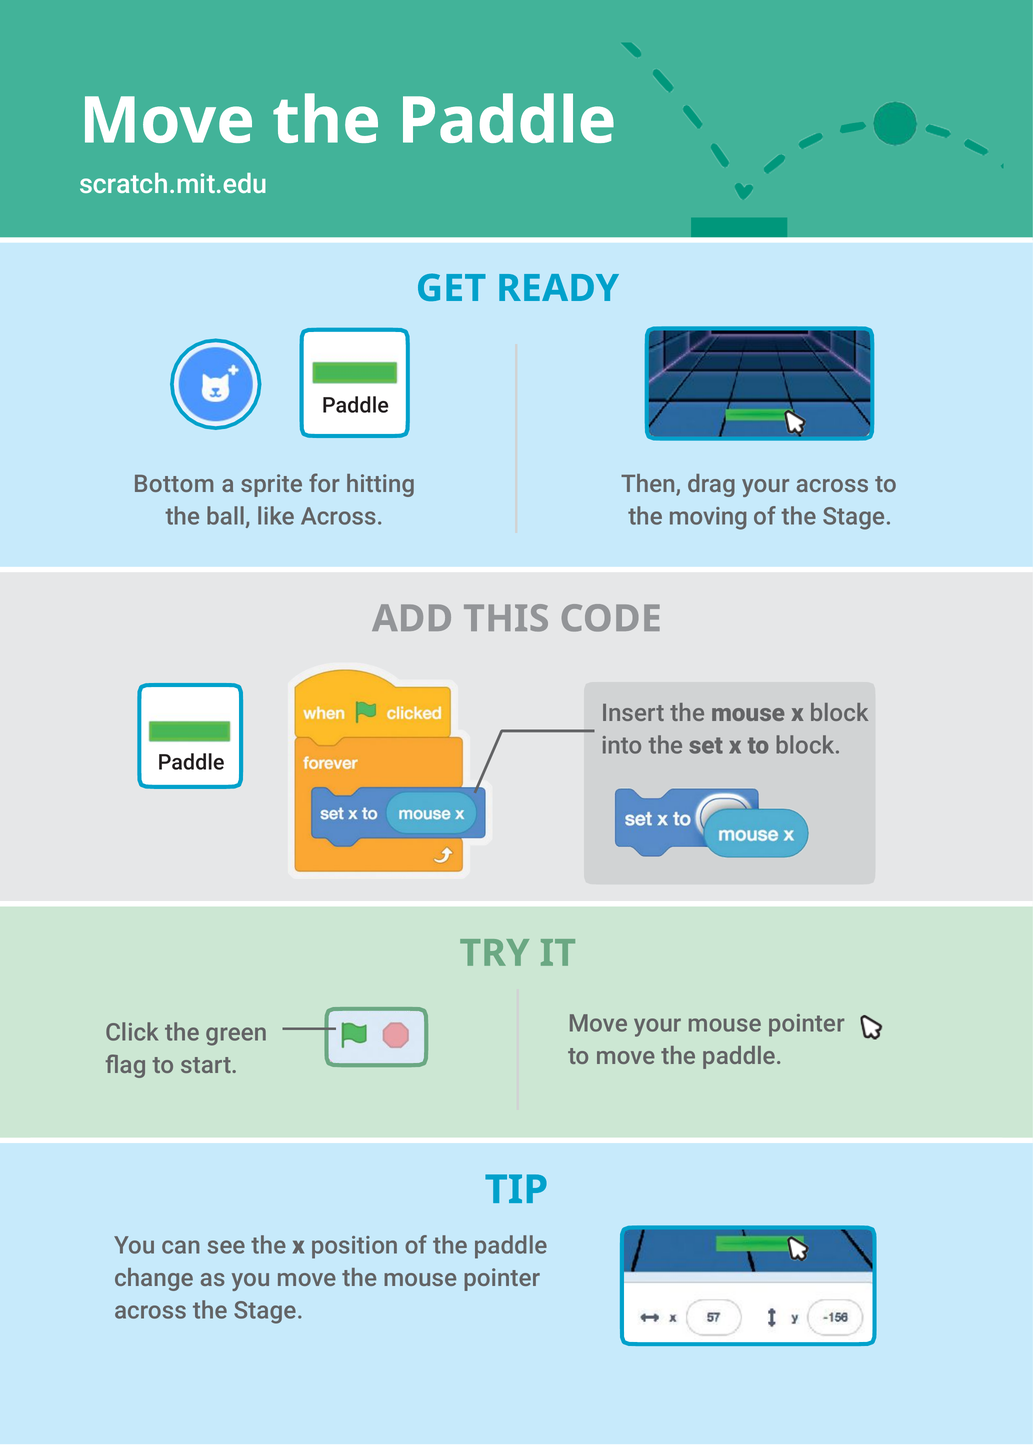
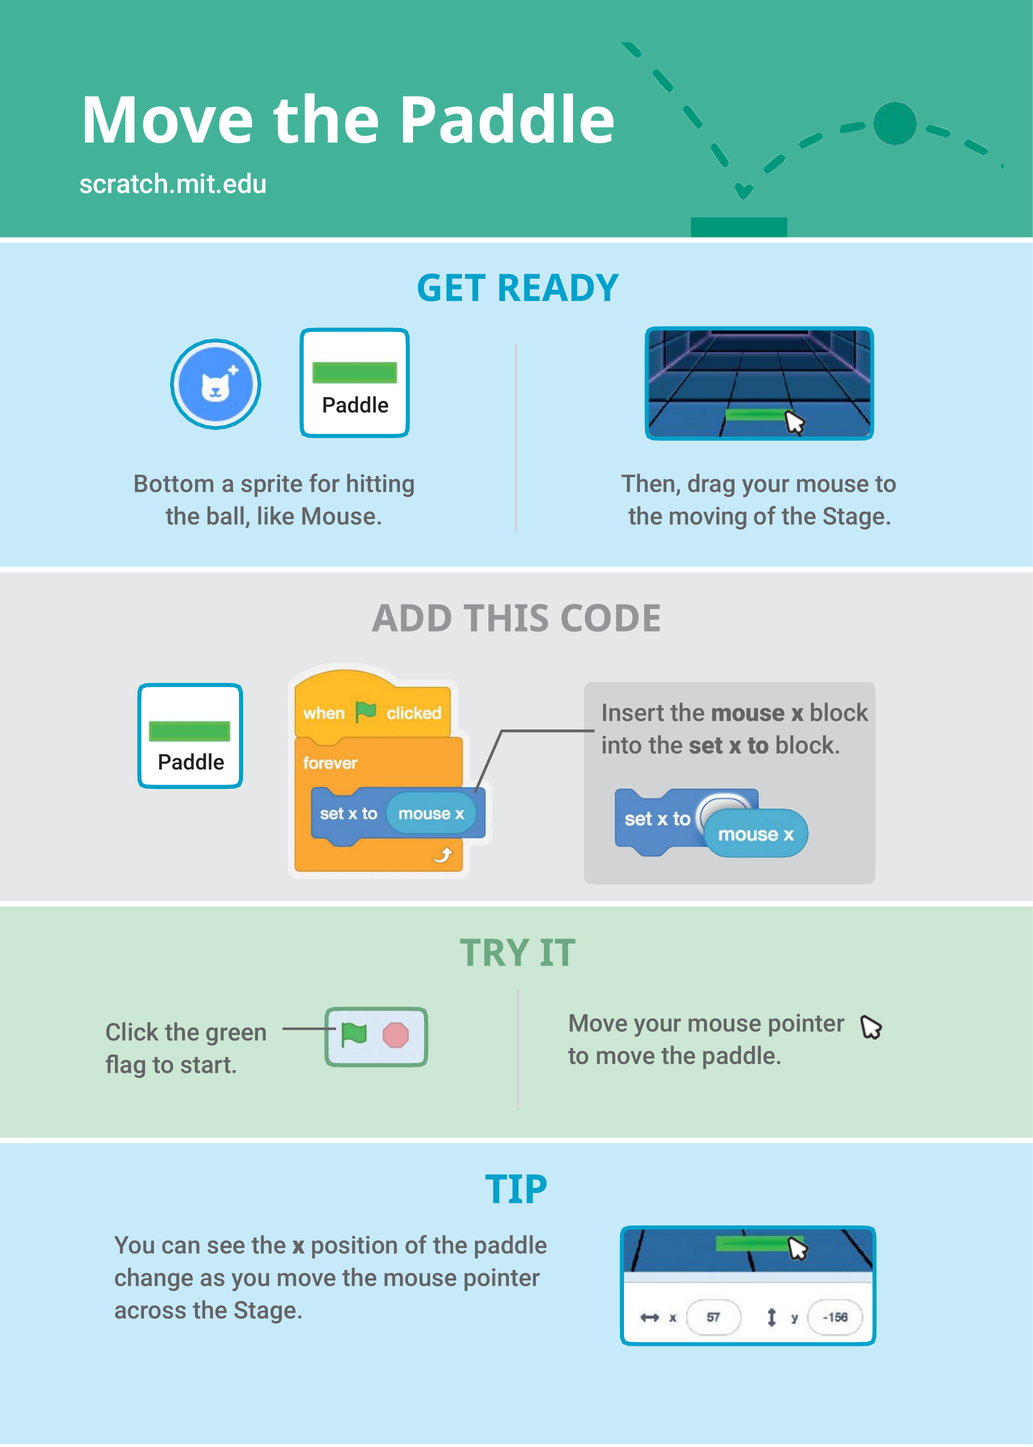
drag your across: across -> mouse
like Across: Across -> Mouse
